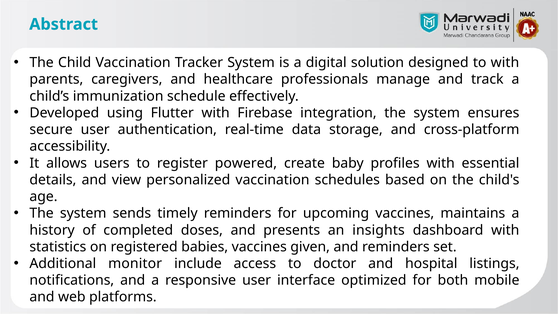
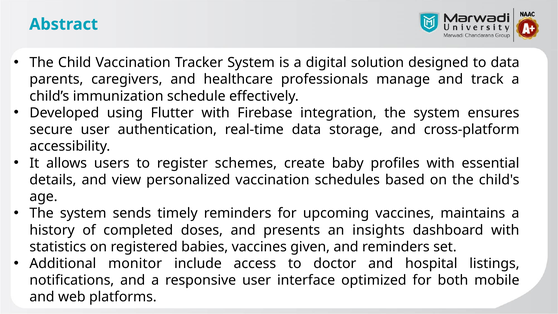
to with: with -> data
powered: powered -> schemes
